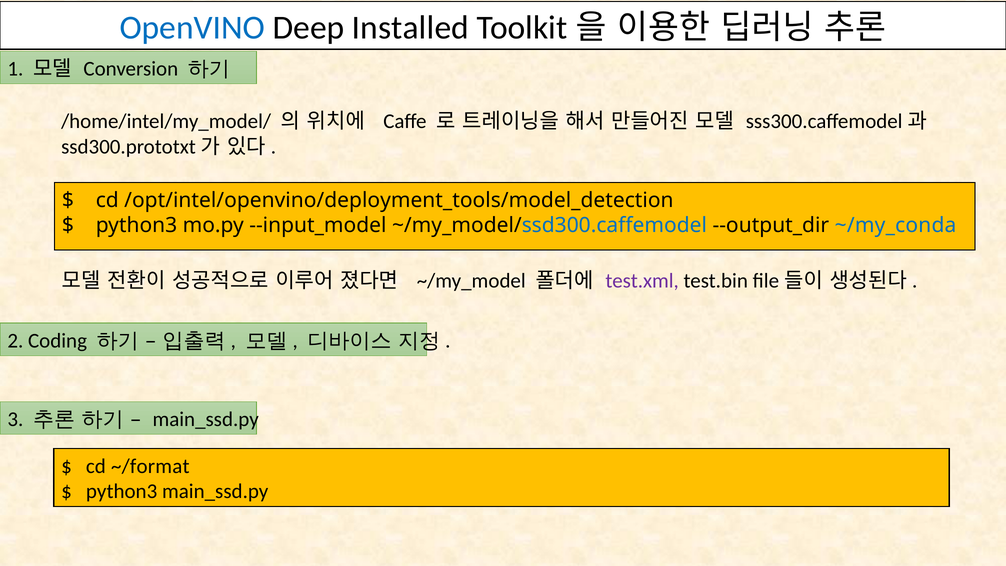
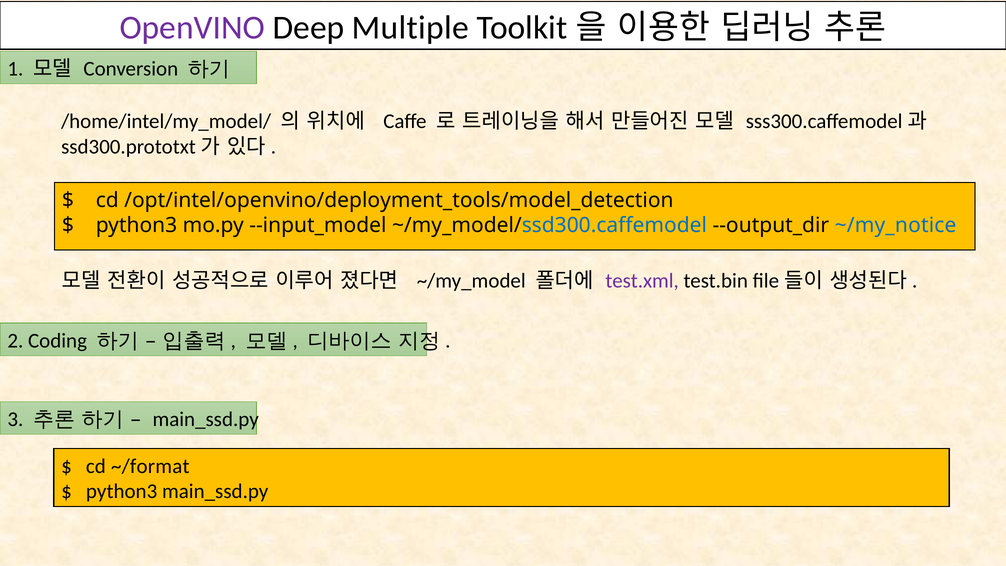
OpenVINO colour: blue -> purple
Installed: Installed -> Multiple
~/my_conda: ~/my_conda -> ~/my_notice
